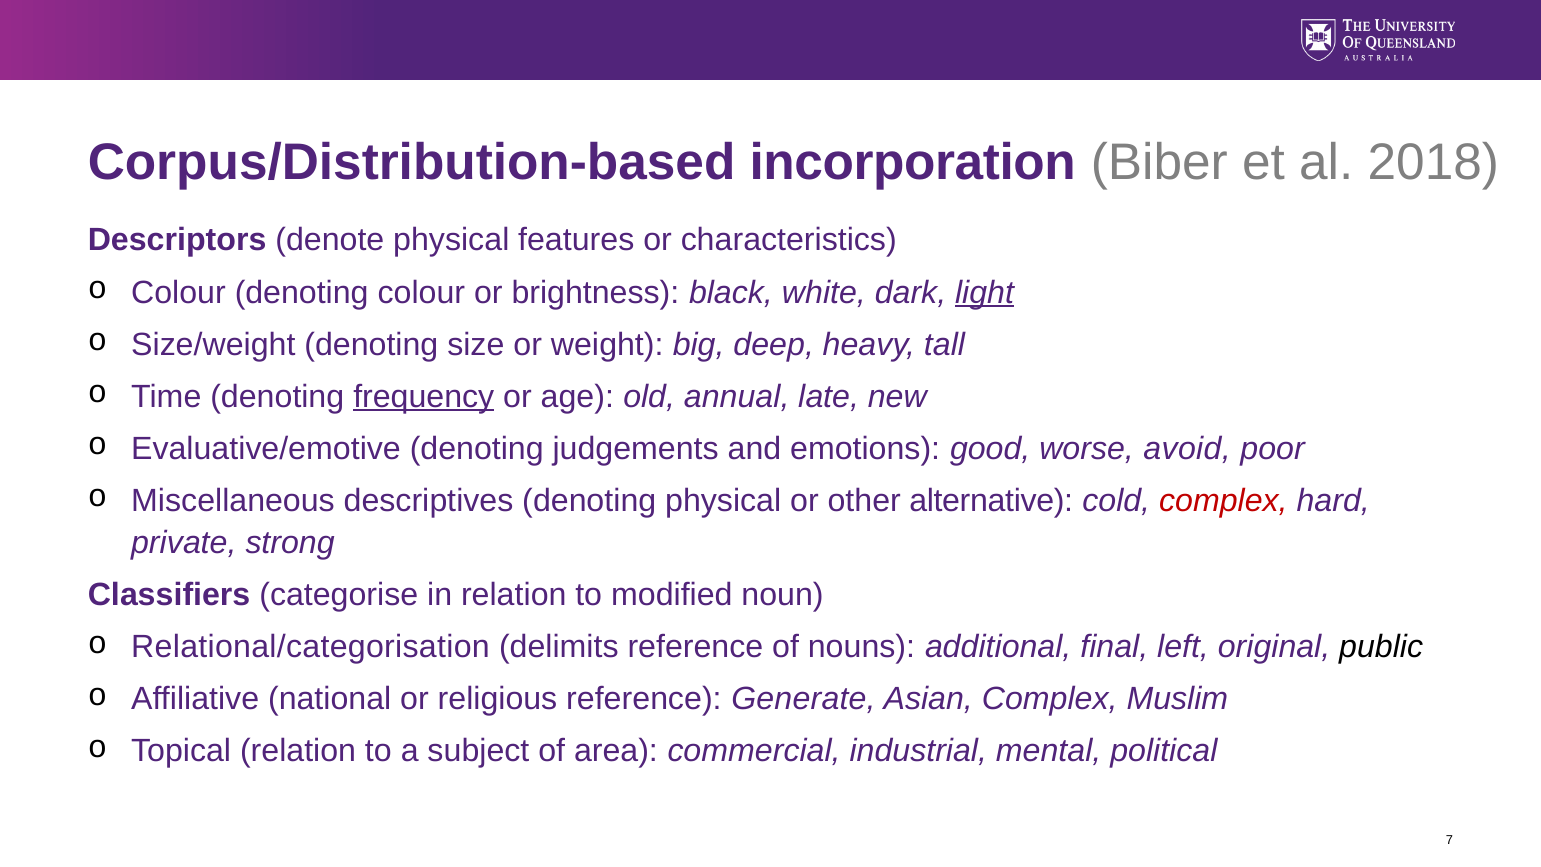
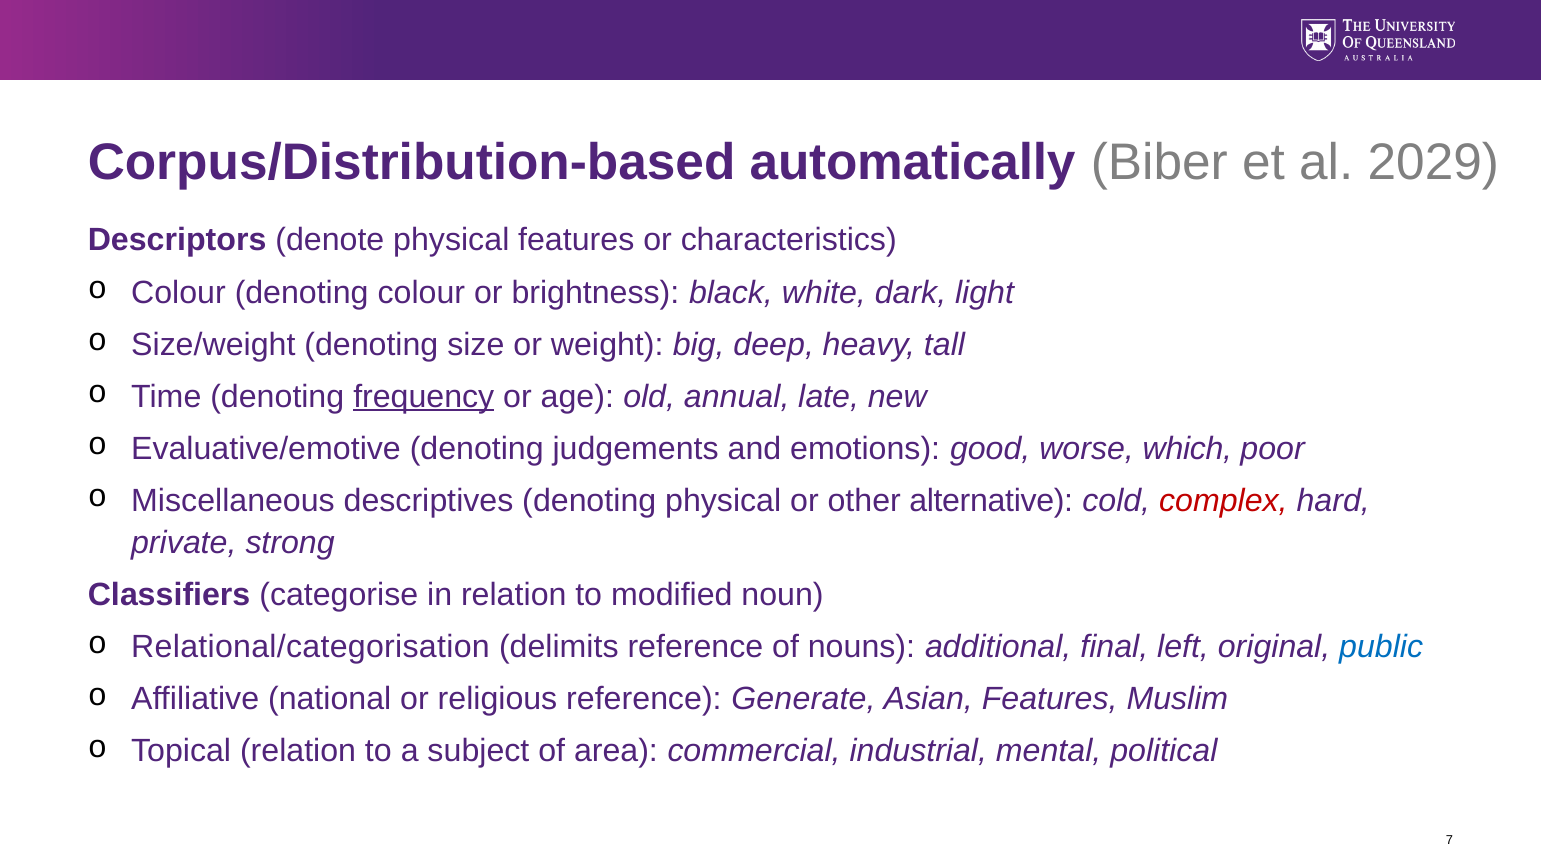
incorporation: incorporation -> automatically
2018: 2018 -> 2029
light underline: present -> none
avoid: avoid -> which
public colour: black -> blue
Asian Complex: Complex -> Features
